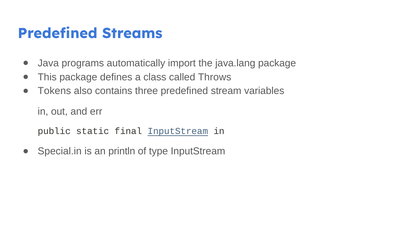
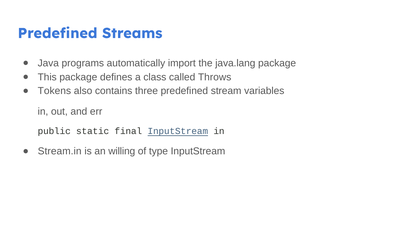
Special.in: Special.in -> Stream.in
println: println -> willing
